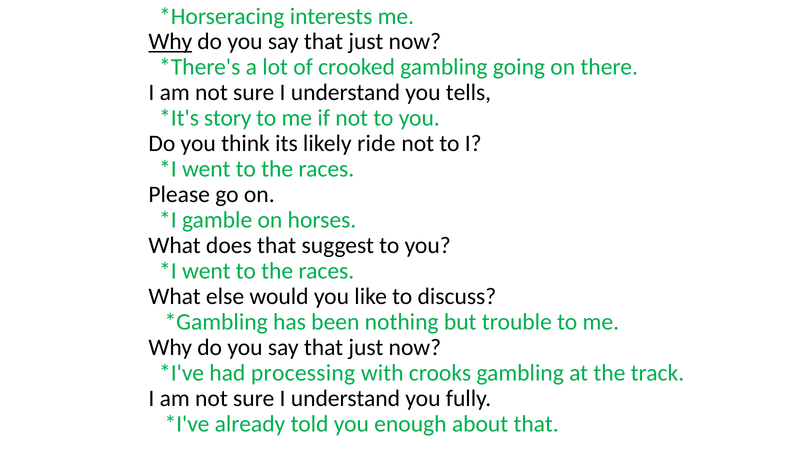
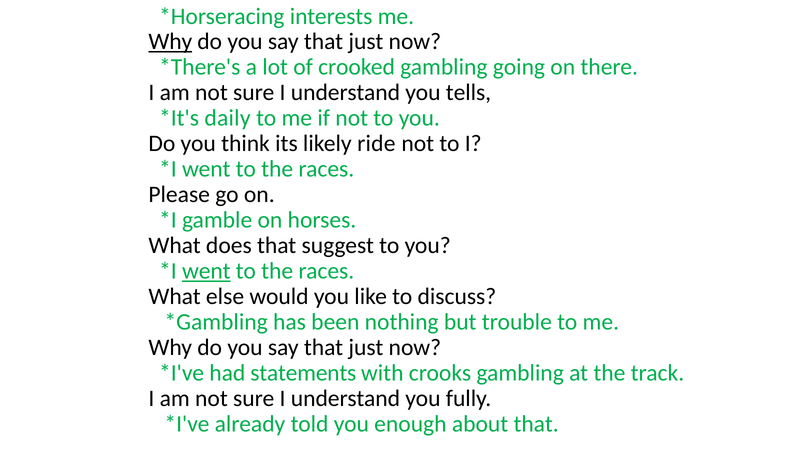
story: story -> daily
went at (206, 271) underline: none -> present
processing: processing -> statements
